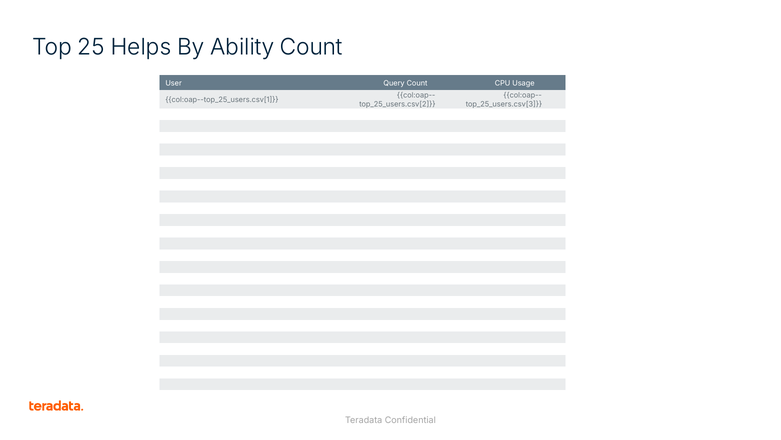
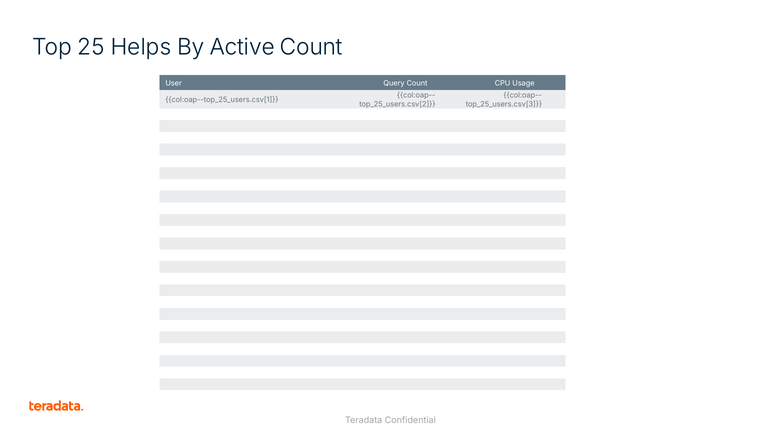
Ability: Ability -> Active
